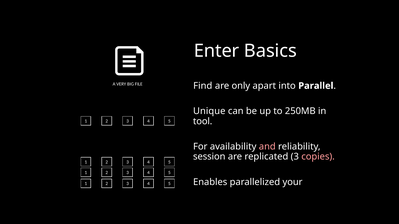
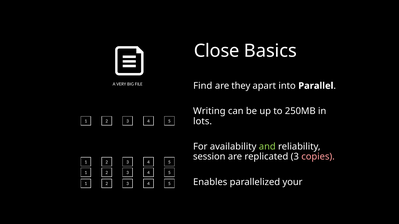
Enter: Enter -> Close
only: only -> they
Unique: Unique -> Writing
tool: tool -> lots
and colour: pink -> light green
